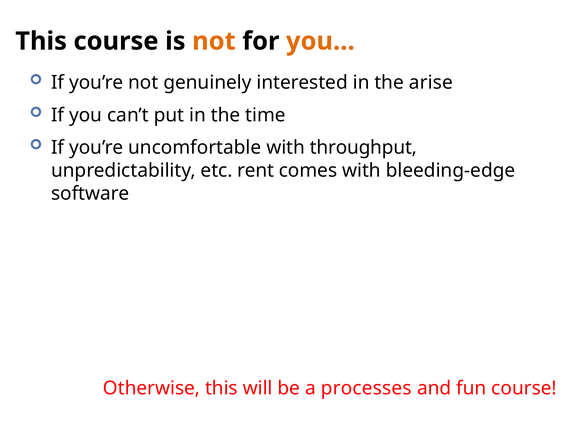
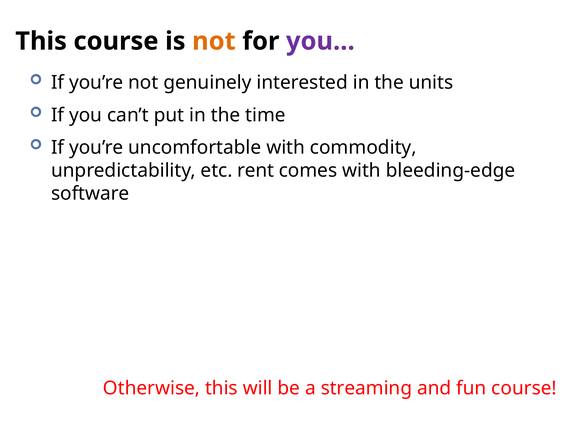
you… colour: orange -> purple
arise: arise -> units
throughput: throughput -> commodity
processes: processes -> streaming
